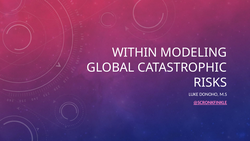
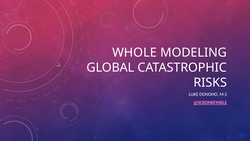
WITHIN: WITHIN -> WHOLE
